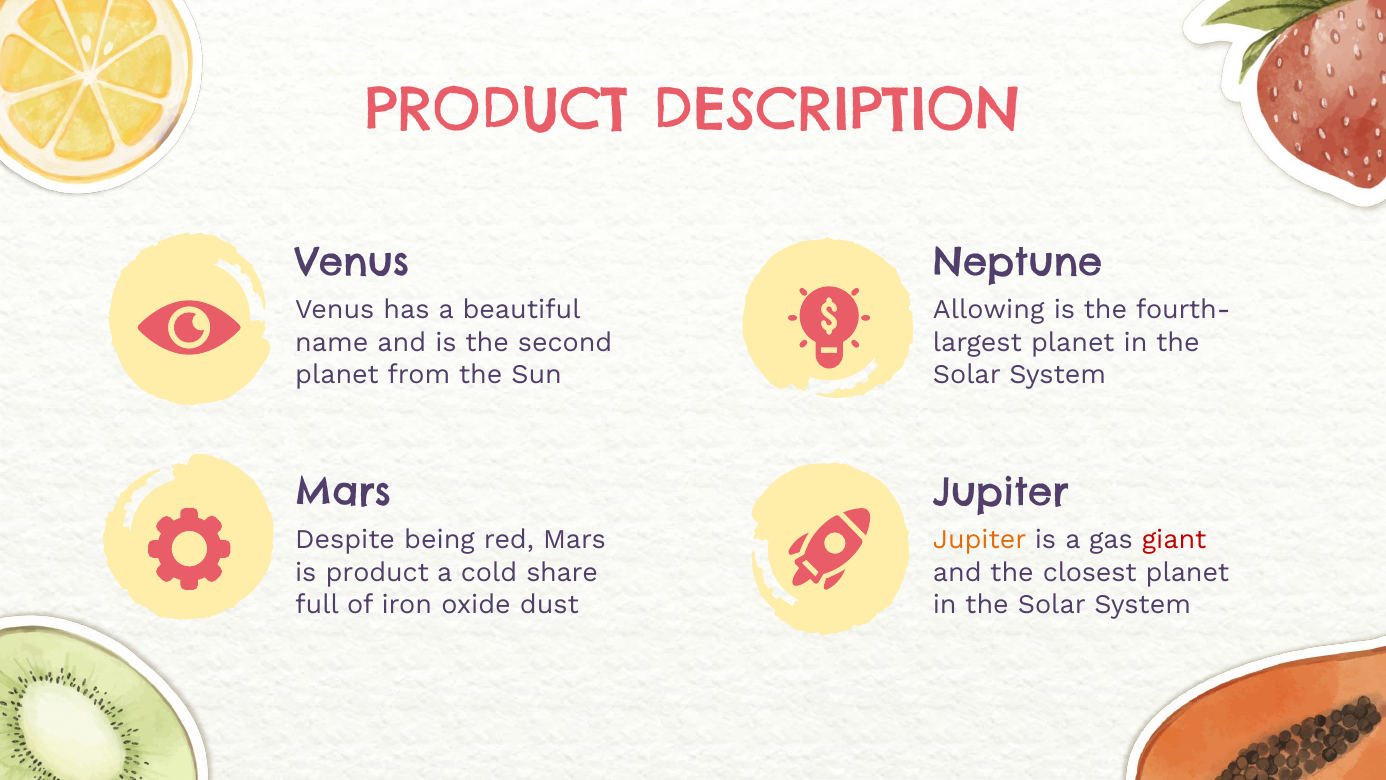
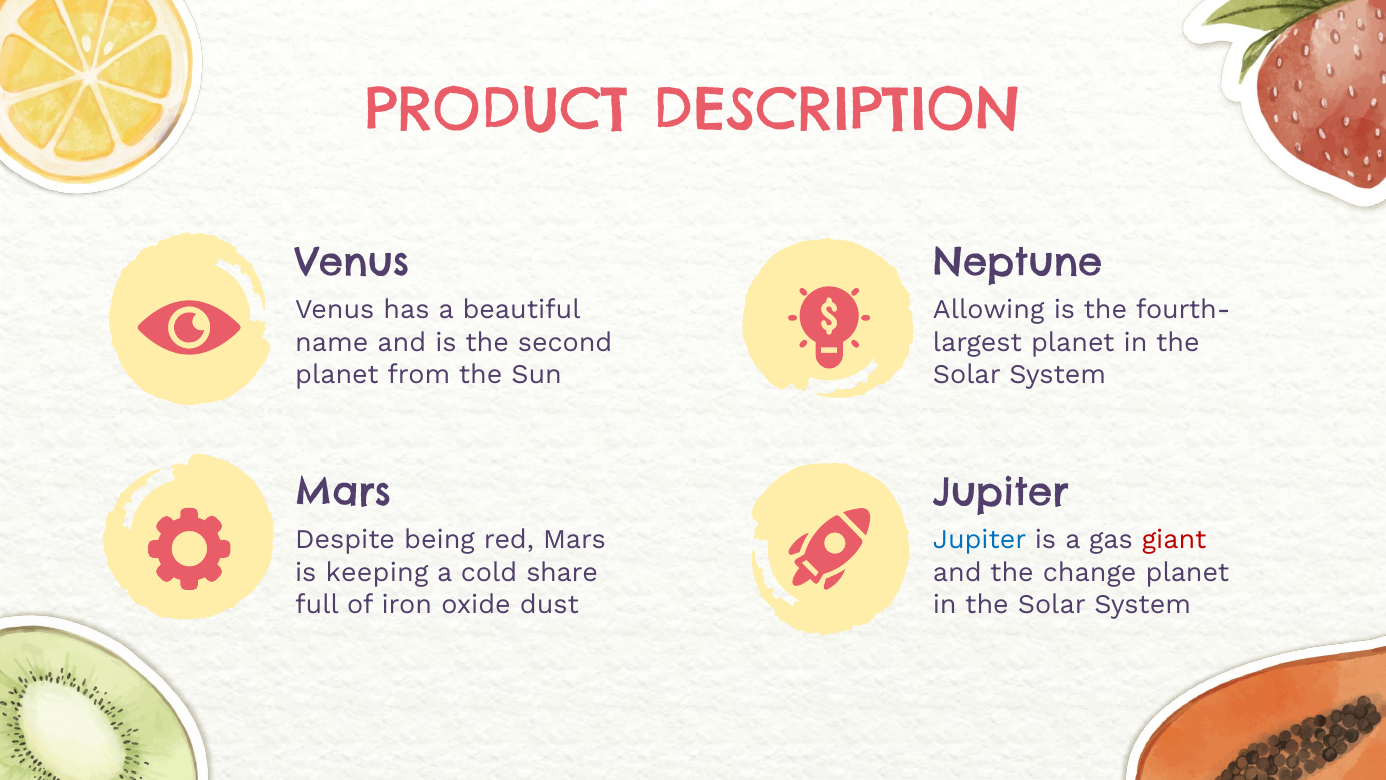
Jupiter at (980, 540) colour: orange -> blue
is product: product -> keeping
closest: closest -> change
